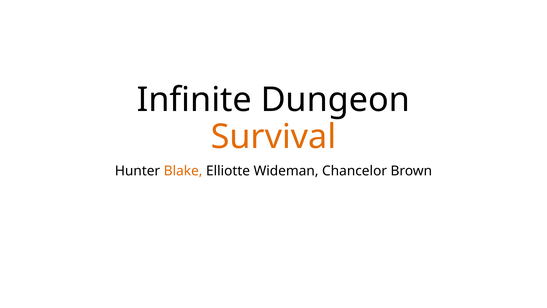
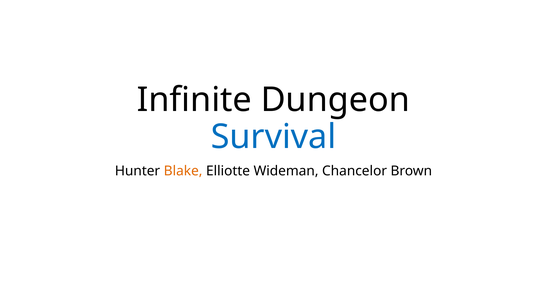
Survival colour: orange -> blue
